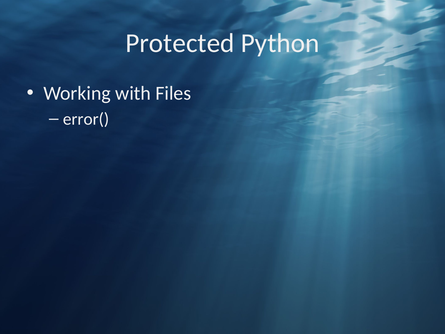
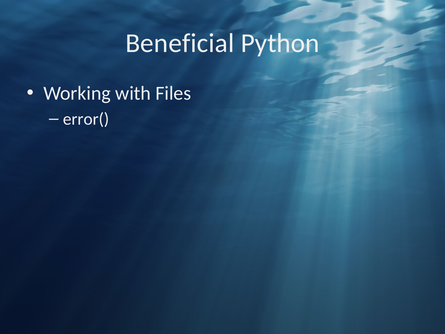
Protected: Protected -> Beneficial
